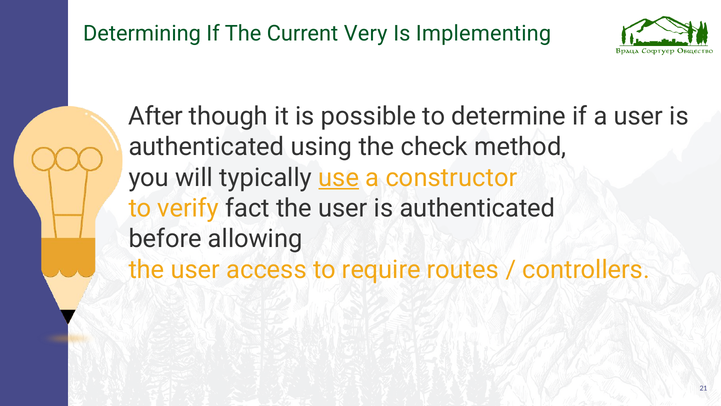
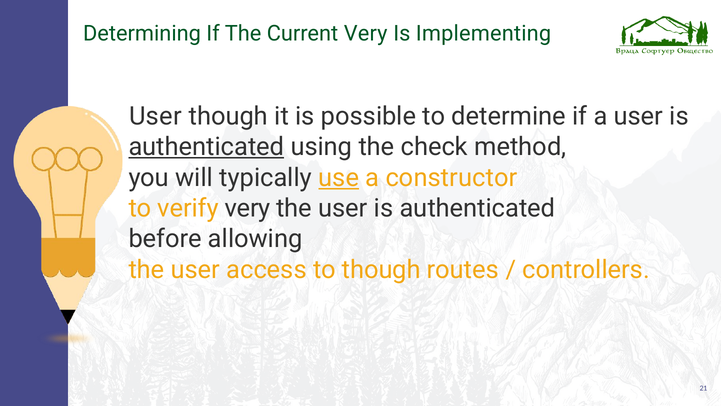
After at (156, 116): After -> User
authenticated at (206, 147) underline: none -> present
verify fact: fact -> very
to require: require -> though
